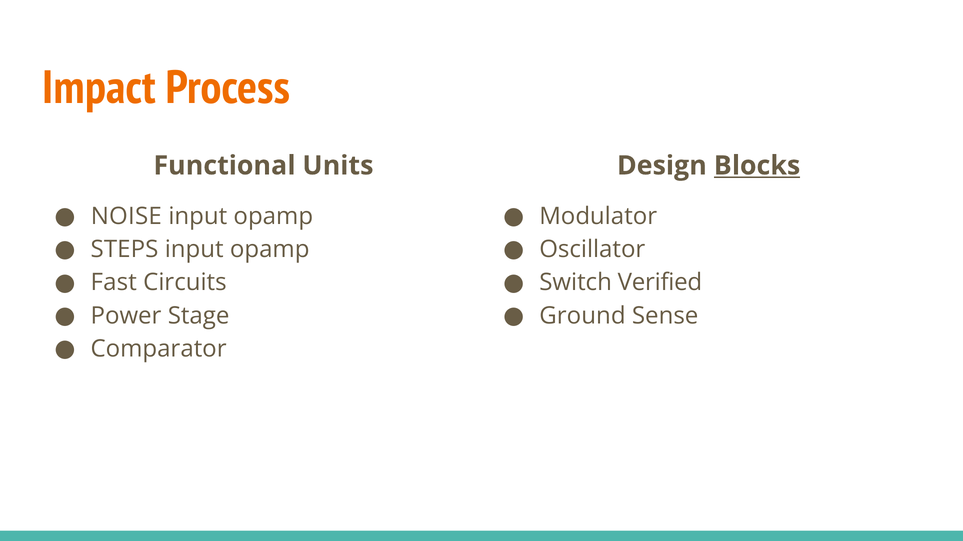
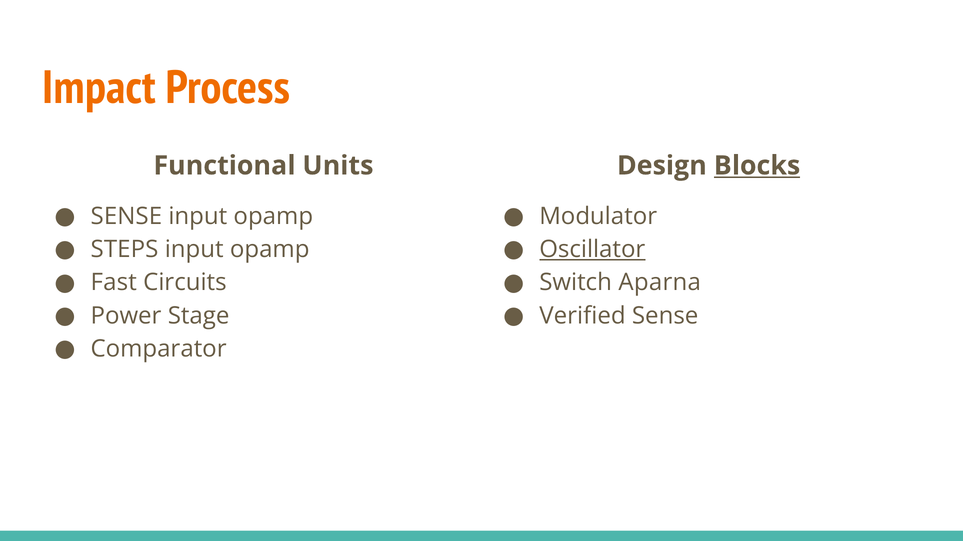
NOISE at (126, 216): NOISE -> SENSE
Oscillator underline: none -> present
Verified: Verified -> Aparna
Ground: Ground -> Verified
